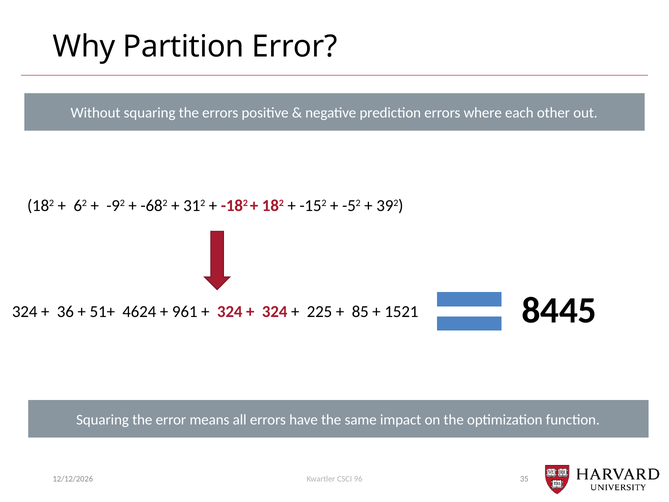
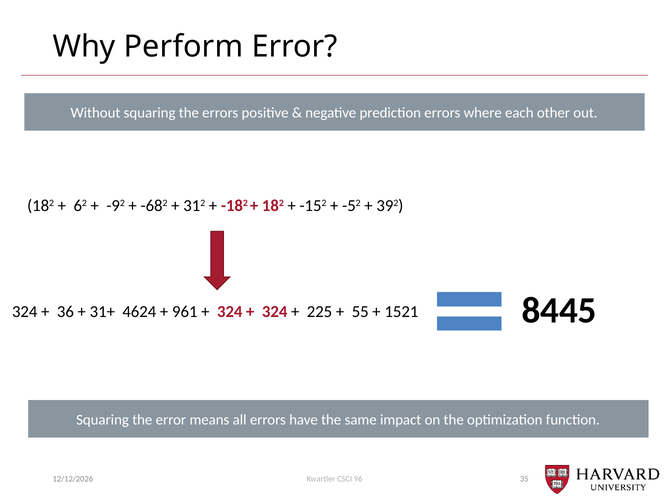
Partition: Partition -> Perform
51+: 51+ -> 31+
85: 85 -> 55
